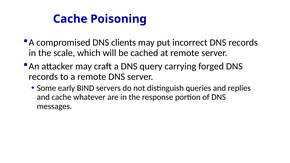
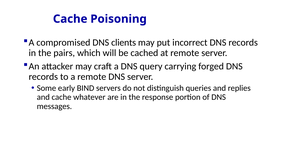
scale: scale -> pairs
